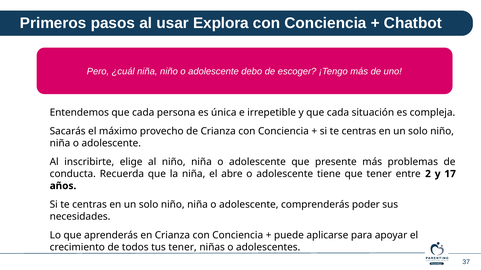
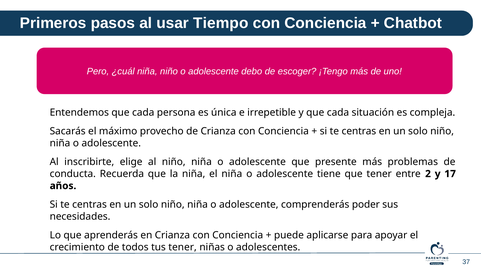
Explora: Explora -> Tiempo
el abre: abre -> niña
